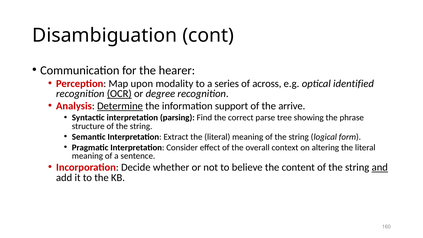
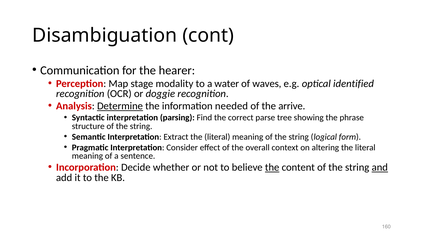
upon: upon -> stage
series: series -> water
across: across -> waves
OCR underline: present -> none
degree: degree -> doggie
support: support -> needed
the at (272, 167) underline: none -> present
